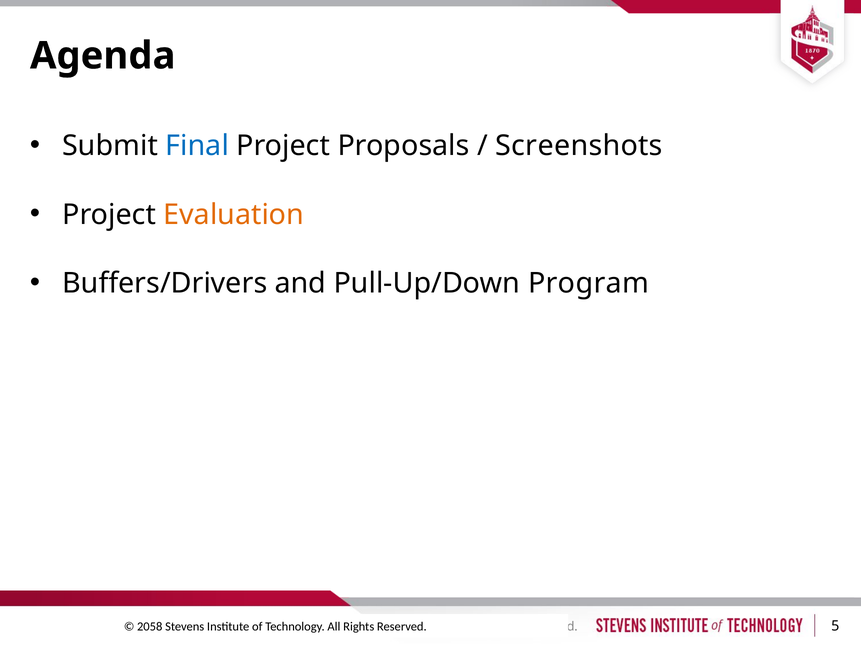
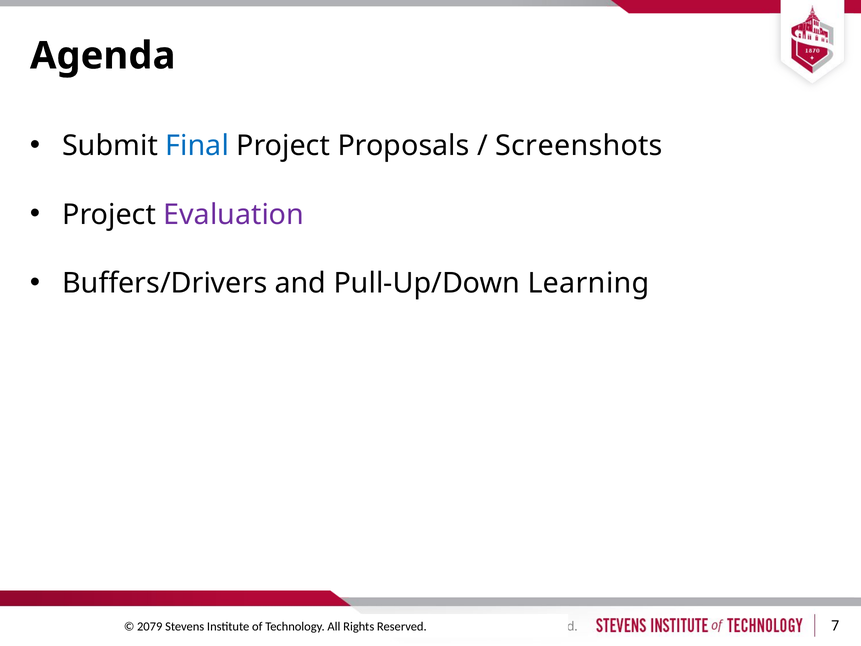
Evaluation colour: orange -> purple
Program: Program -> Learning
2058: 2058 -> 2079
5: 5 -> 7
